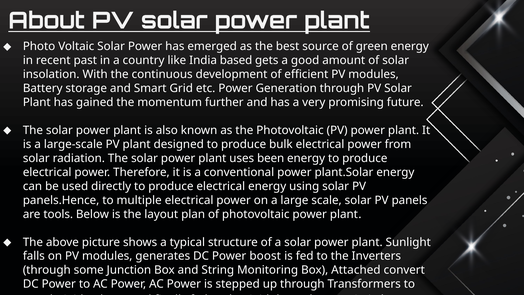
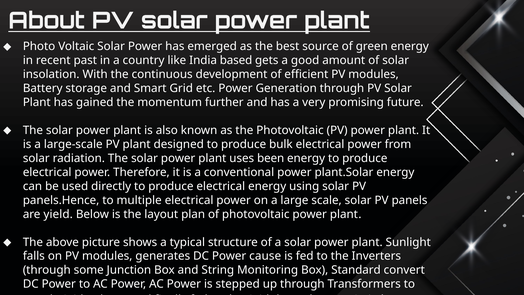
tools: tools -> yield
boost: boost -> cause
Attached: Attached -> Standard
